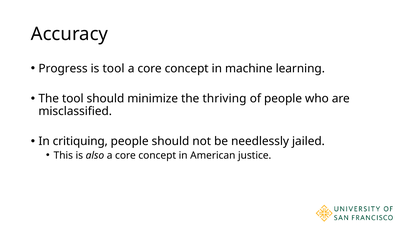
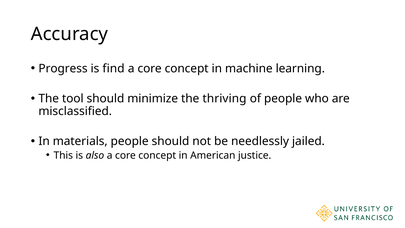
is tool: tool -> find
critiquing: critiquing -> materials
